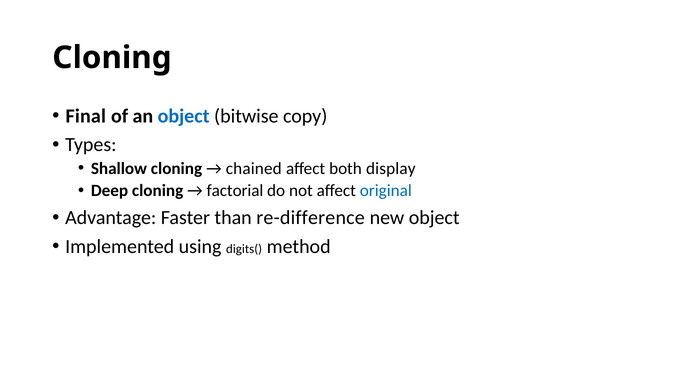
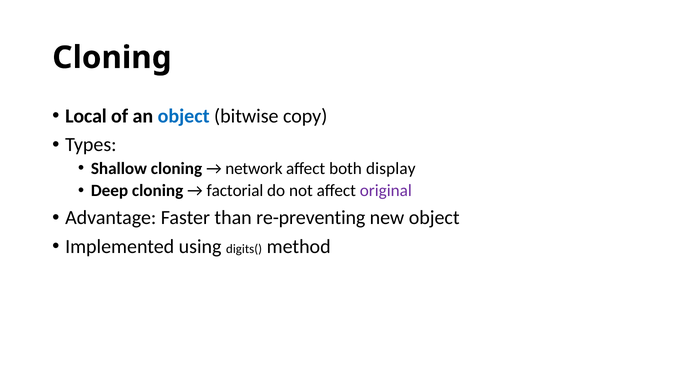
Final: Final -> Local
chained: chained -> network
original colour: blue -> purple
re-difference: re-difference -> re-preventing
